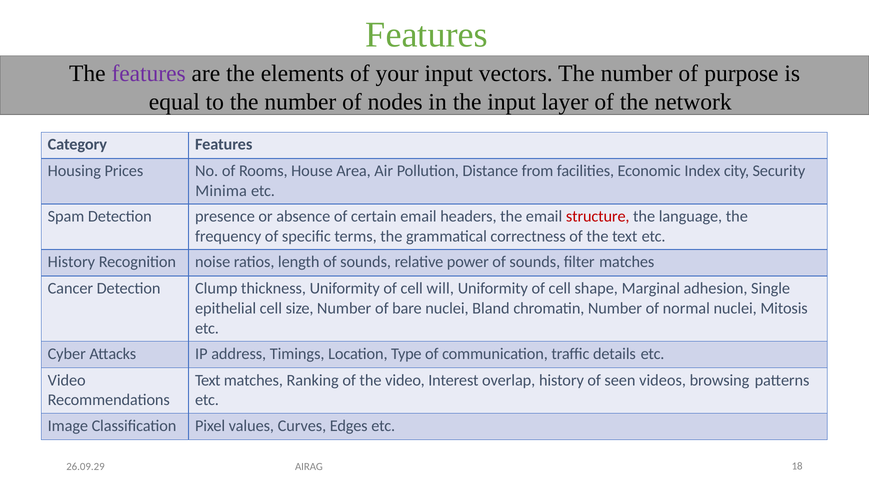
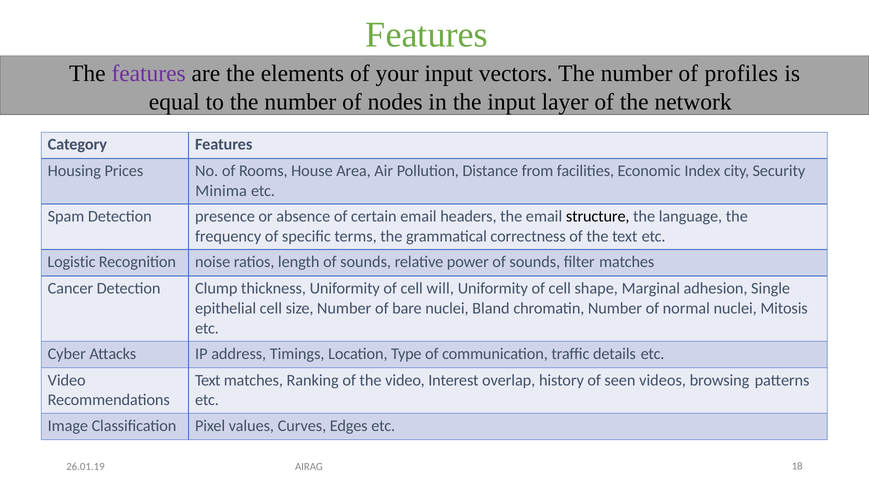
purpose: purpose -> profiles
structure colour: red -> black
History at (71, 262): History -> Logistic
26.09.29: 26.09.29 -> 26.01.19
